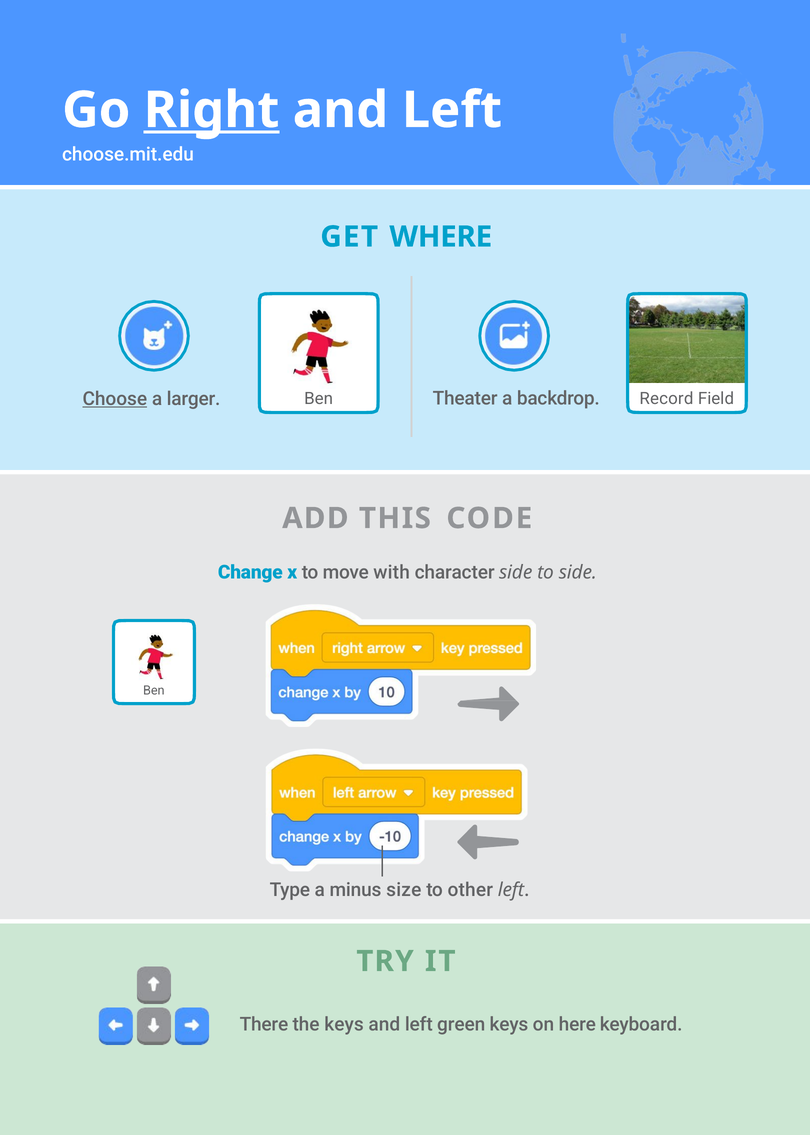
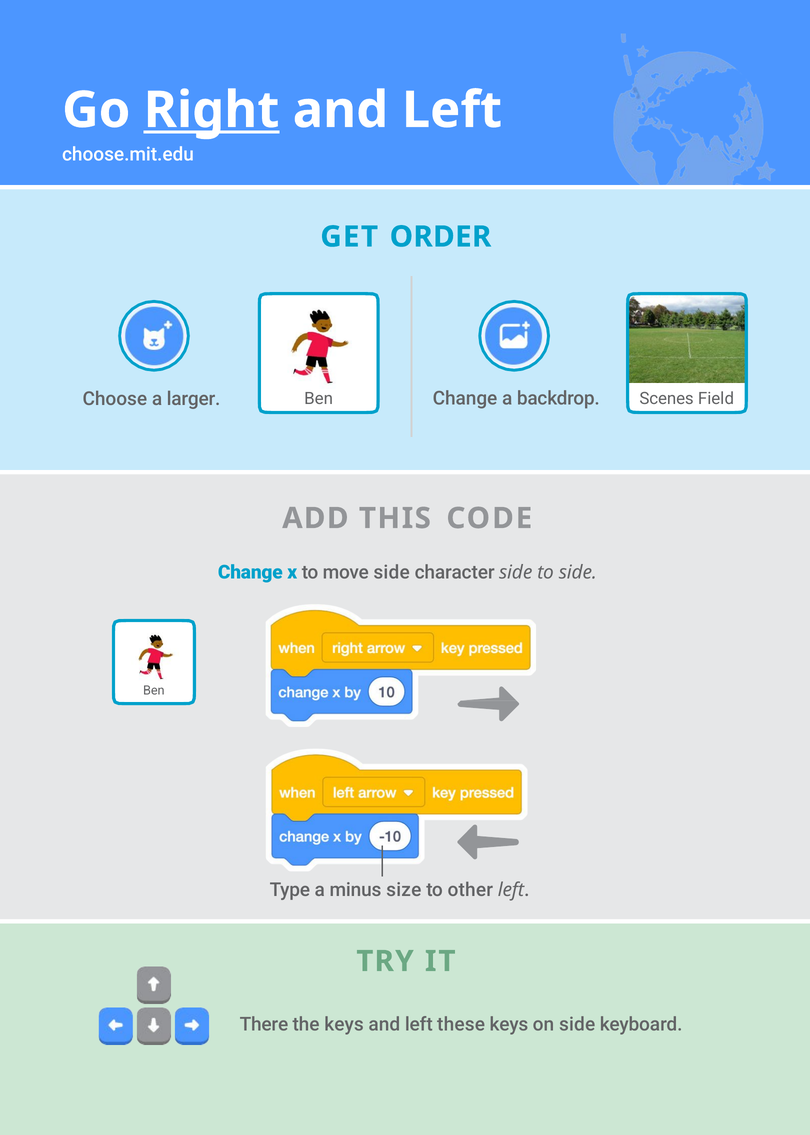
WHERE: WHERE -> ORDER
Theater at (465, 398): Theater -> Change
Choose underline: present -> none
Record: Record -> Scenes
move with: with -> side
green: green -> these
on here: here -> side
